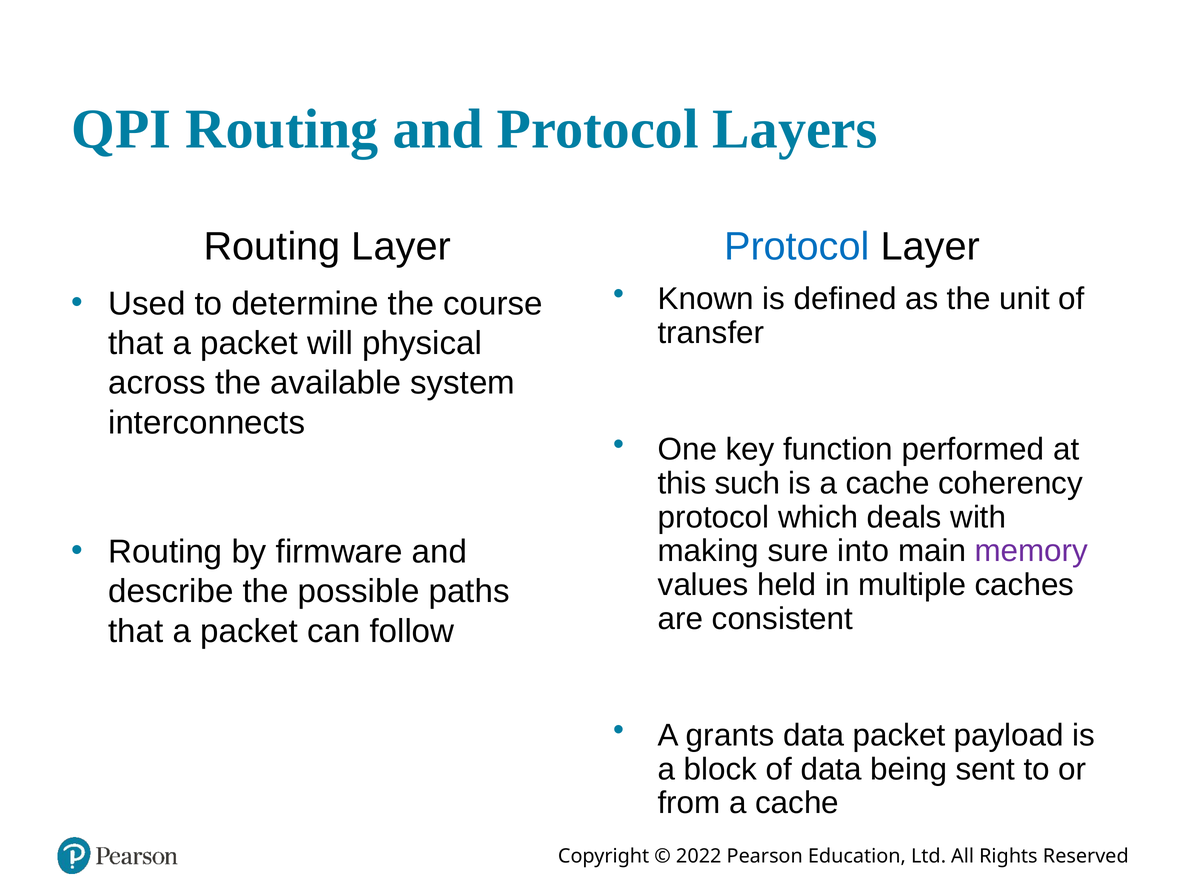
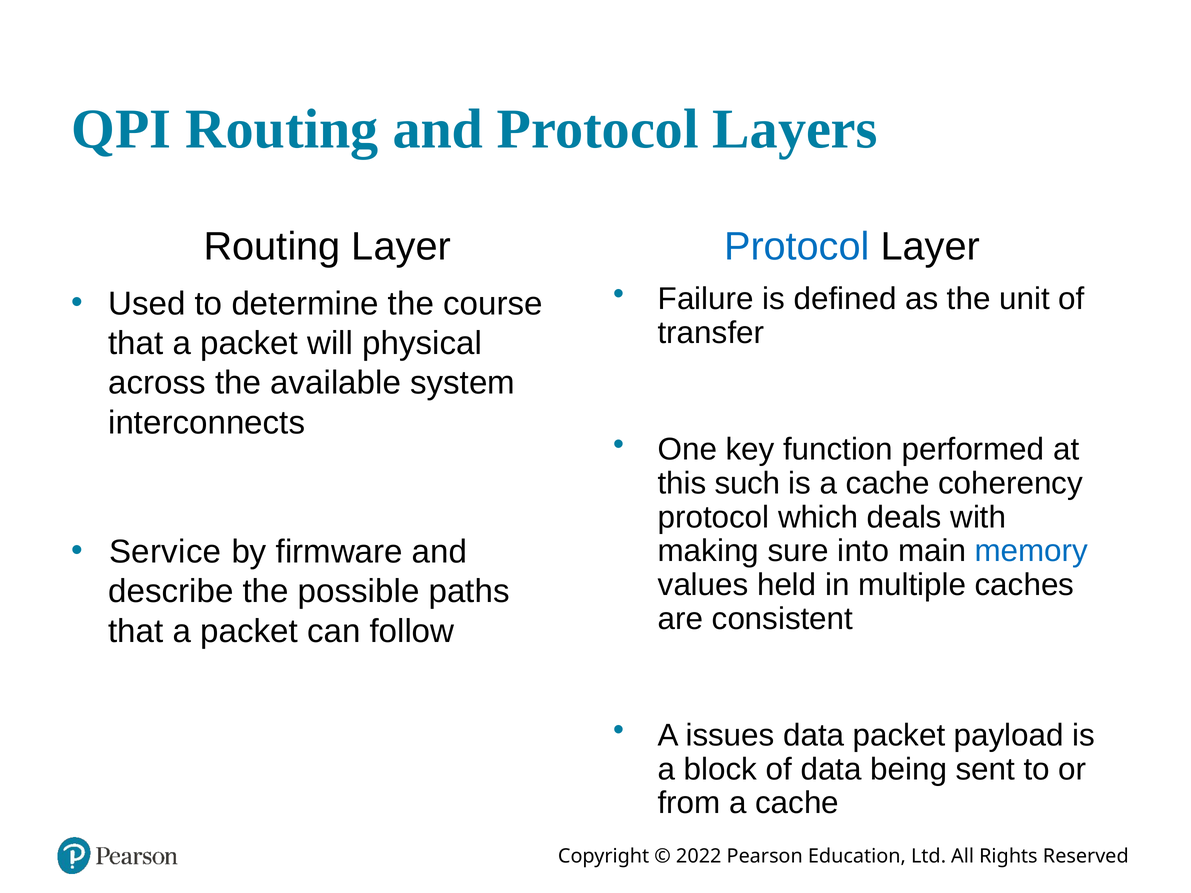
Known: Known -> Failure
Routing at (165, 552): Routing -> Service
memory colour: purple -> blue
grants: grants -> issues
